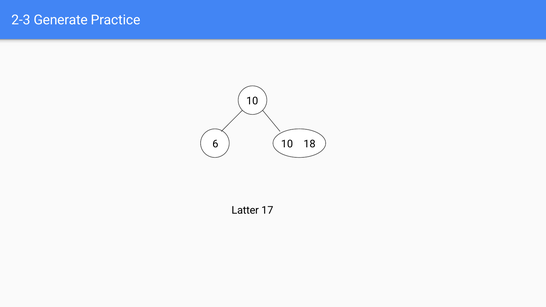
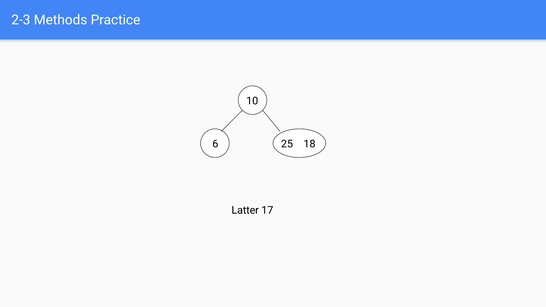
Generate: Generate -> Methods
6 10: 10 -> 25
